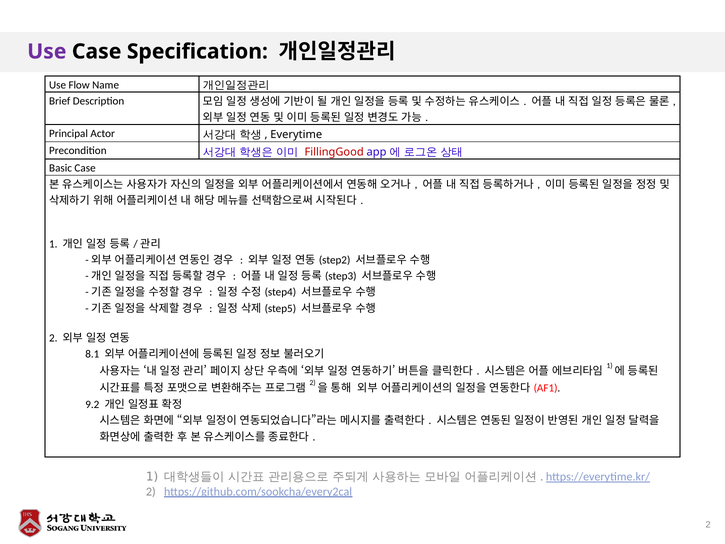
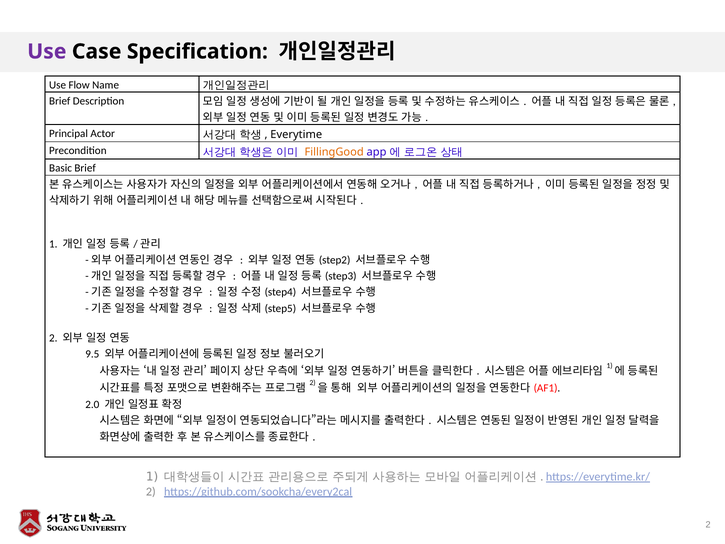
FillingGood colour: red -> orange
Basic Case: Case -> Brief
8.1: 8.1 -> 9.5
9.2: 9.2 -> 2.0
